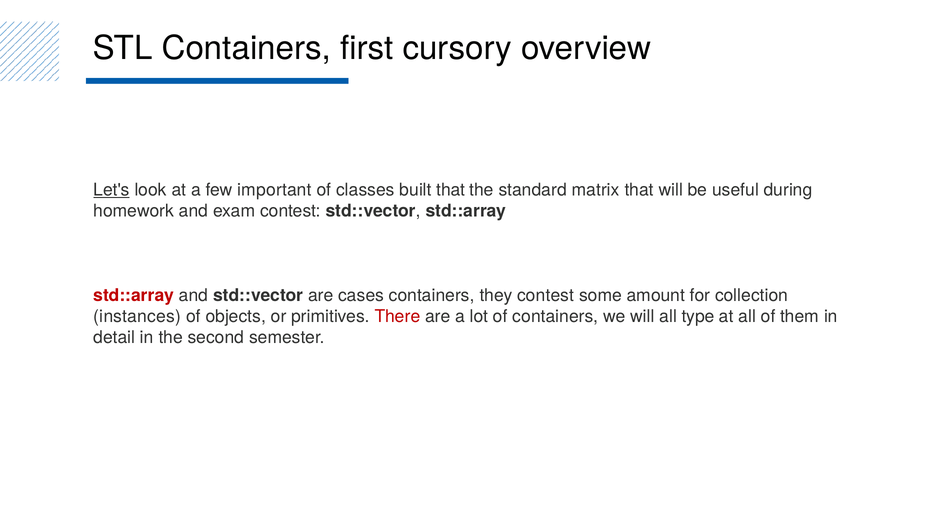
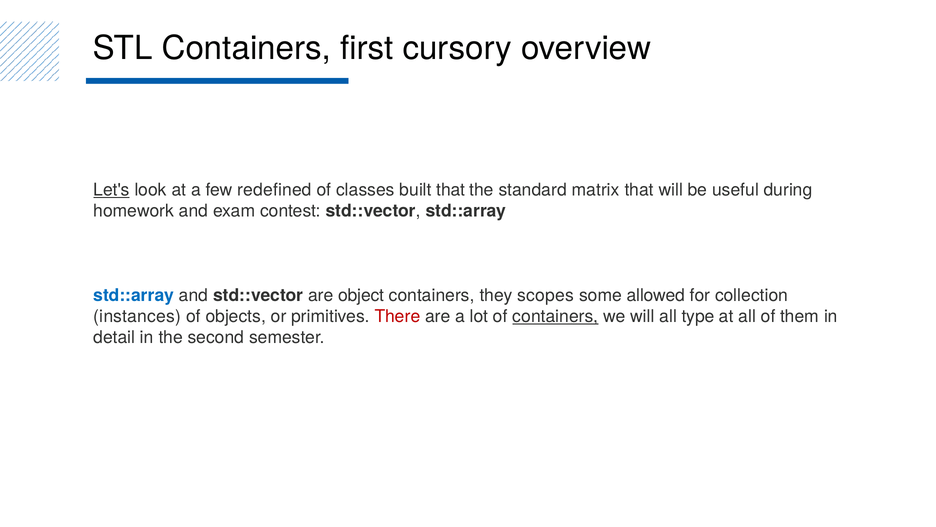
important: important -> redefined
std::array at (134, 295) colour: red -> blue
cases: cases -> object
they contest: contest -> scopes
amount: amount -> allowed
containers at (555, 316) underline: none -> present
